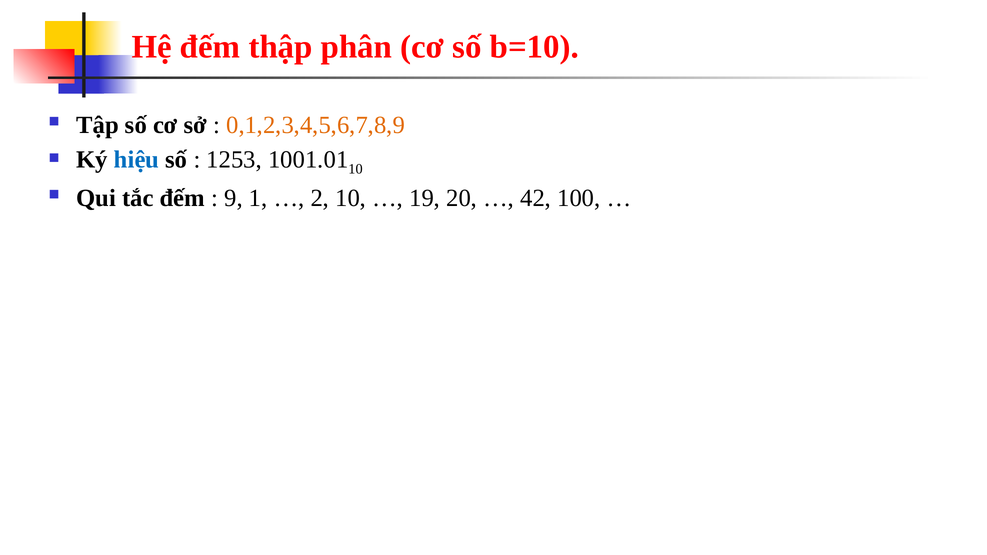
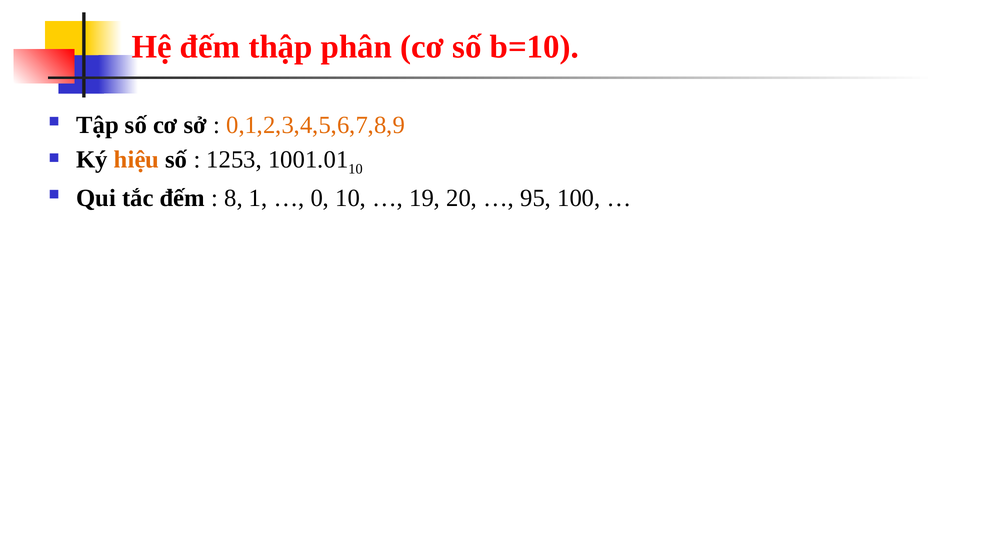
hiệu colour: blue -> orange
9: 9 -> 8
2: 2 -> 0
42: 42 -> 95
